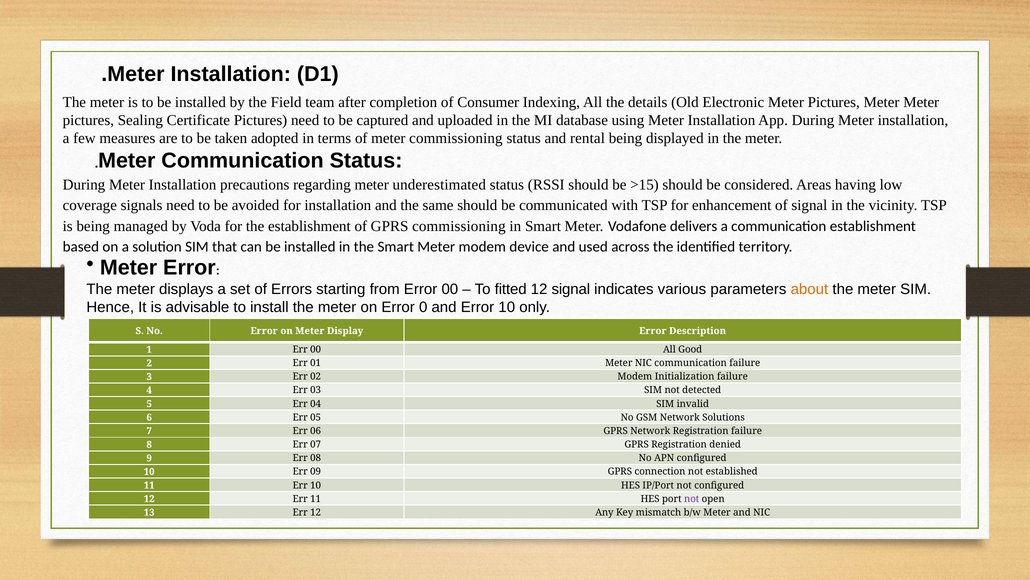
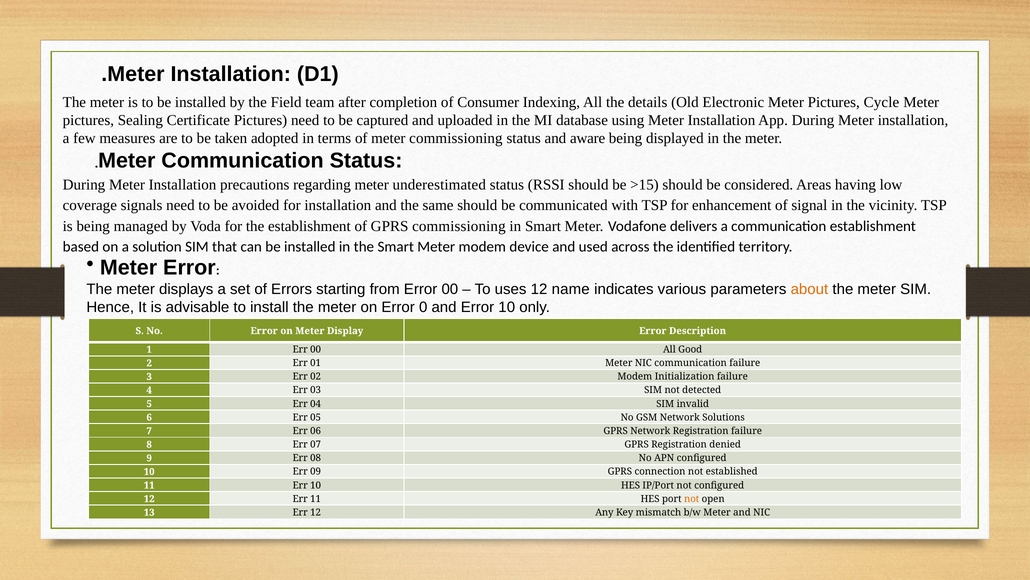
Pictures Meter: Meter -> Cycle
rental: rental -> aware
fitted: fitted -> uses
12 signal: signal -> name
not at (692, 498) colour: purple -> orange
